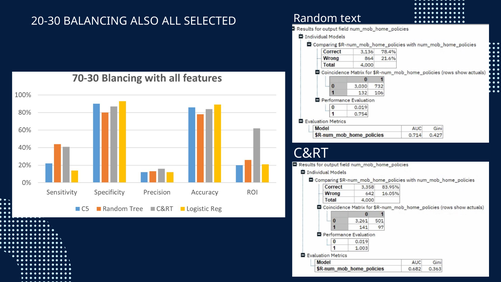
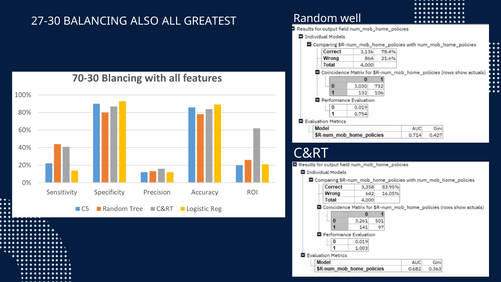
20-30: 20-30 -> 27-30
SELECTED: SELECTED -> GREATEST
text: text -> well
